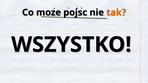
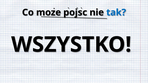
tak colour: orange -> blue
